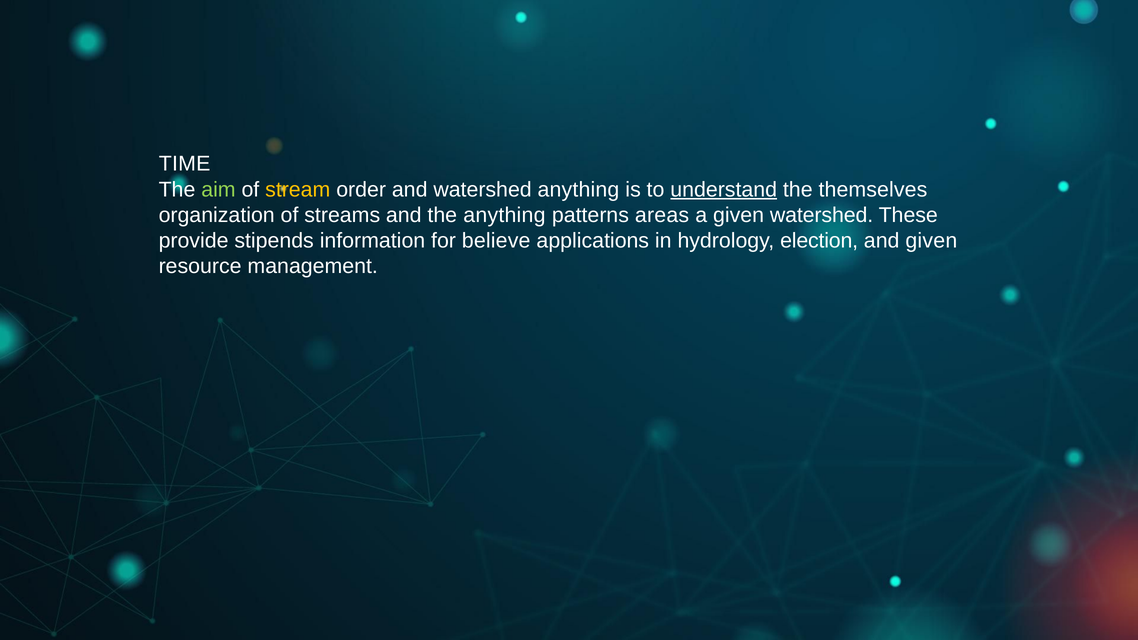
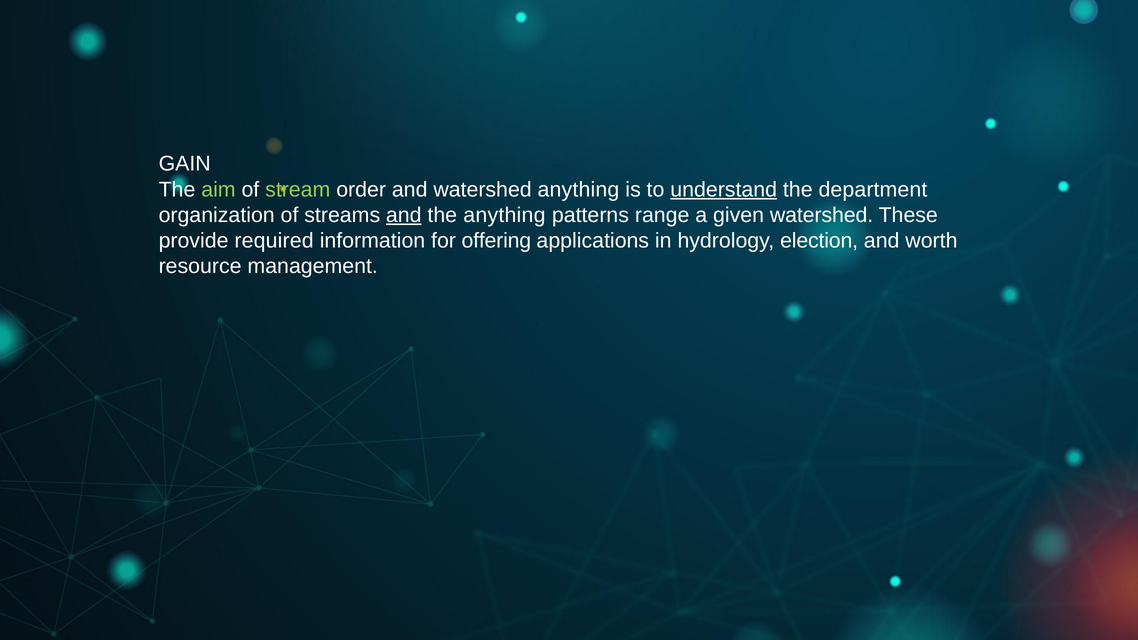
TIME: TIME -> GAIN
stream colour: yellow -> light green
themselves: themselves -> department
and at (404, 215) underline: none -> present
areas: areas -> range
stipends: stipends -> required
believe: believe -> offering
and given: given -> worth
